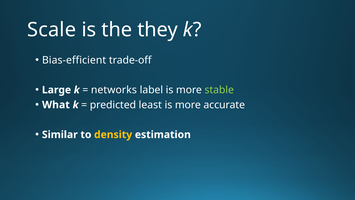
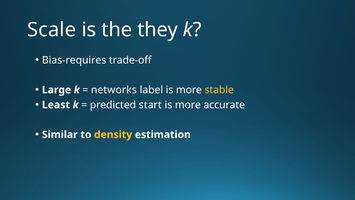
Bias-efficient: Bias-efficient -> Bias-requires
stable colour: light green -> yellow
What: What -> Least
least: least -> start
